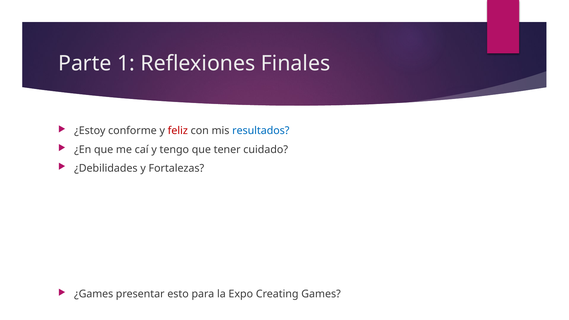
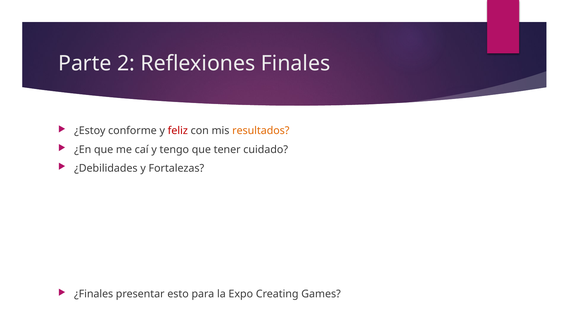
1: 1 -> 2
resultados colour: blue -> orange
¿Games: ¿Games -> ¿Finales
